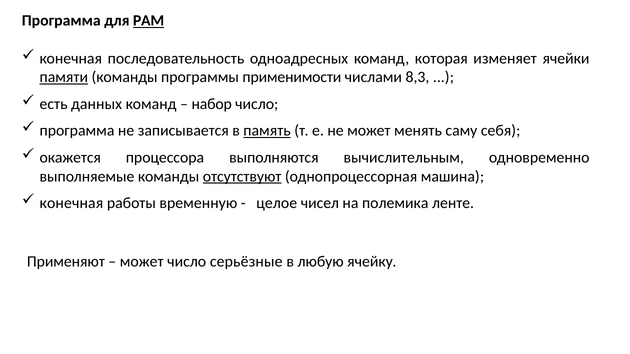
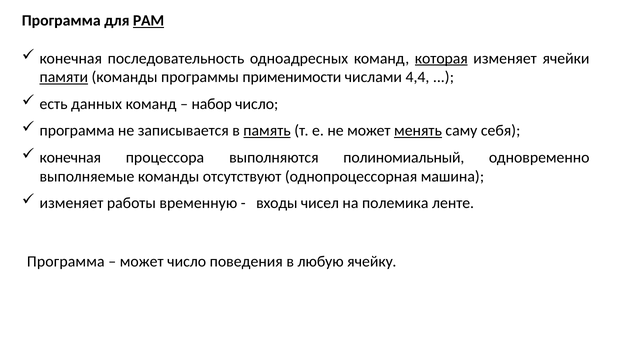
которая underline: none -> present
8,3: 8,3 -> 4,4
менять underline: none -> present
окажется at (70, 158): окажется -> конечная
вычислительным: вычислительным -> полиномиальный
отсутствуют underline: present -> none
конечная at (71, 203): конечная -> изменяет
целое: целое -> входы
Применяют at (66, 262): Применяют -> Программа
серьёзные: серьёзные -> поведения
